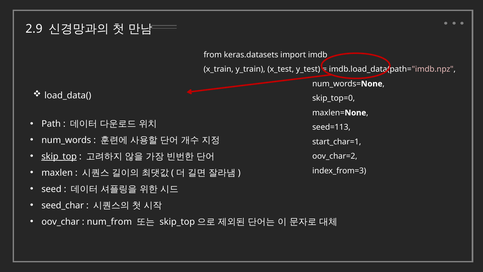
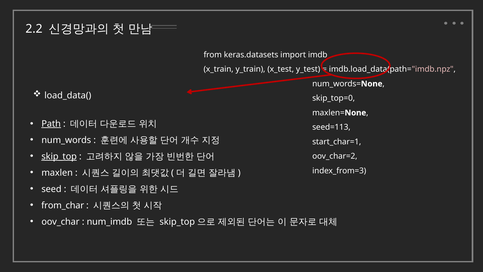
2.9: 2.9 -> 2.2
Path underline: none -> present
seed_char: seed_char -> from_char
num_from: num_from -> num_imdb
